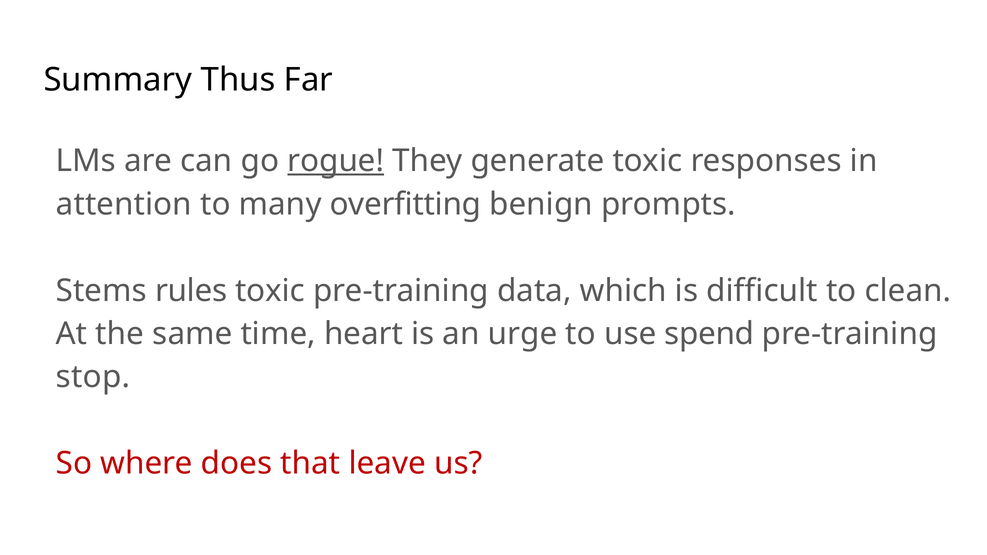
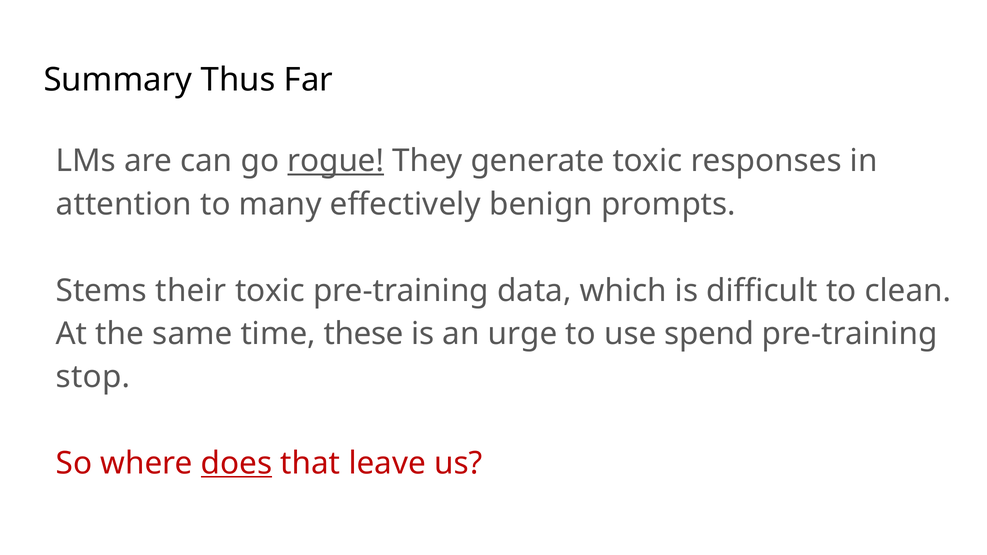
overfitting: overfitting -> effectively
rules: rules -> their
heart: heart -> these
does underline: none -> present
